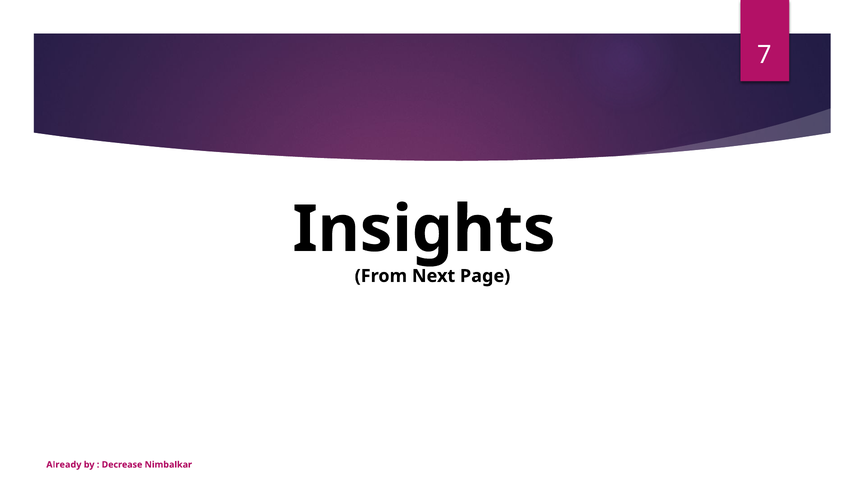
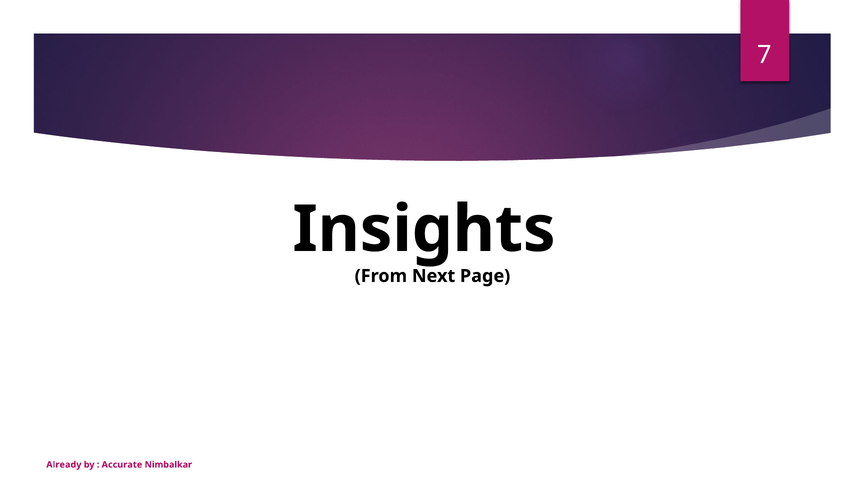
Decrease: Decrease -> Accurate
